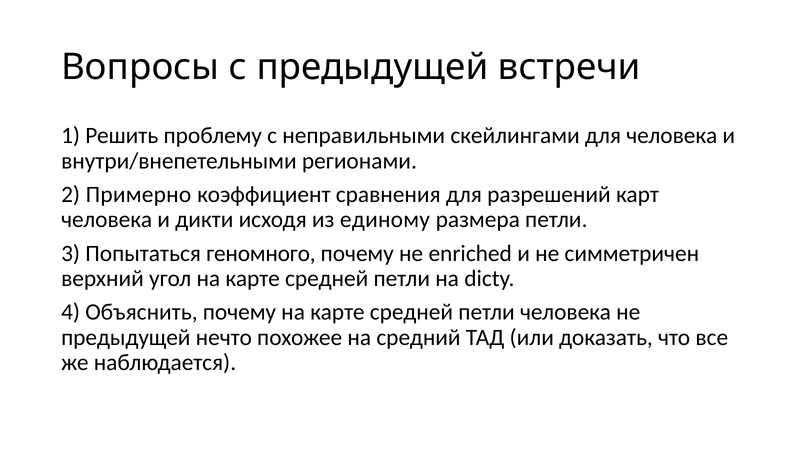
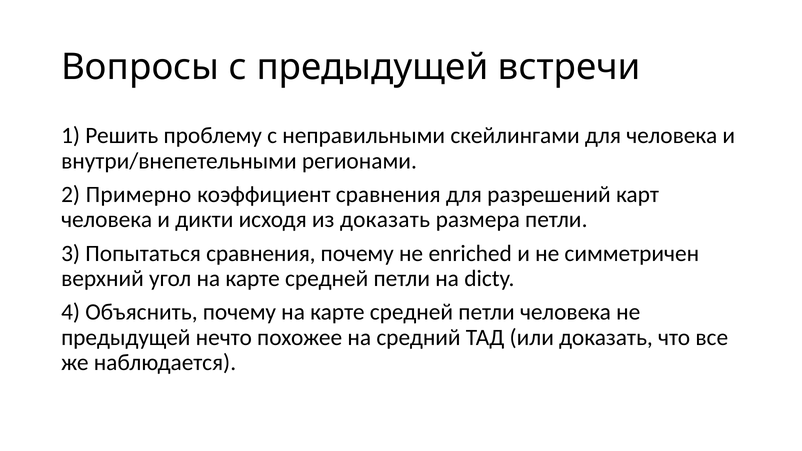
из единому: единому -> доказать
Попытаться геномного: геномного -> сравнения
